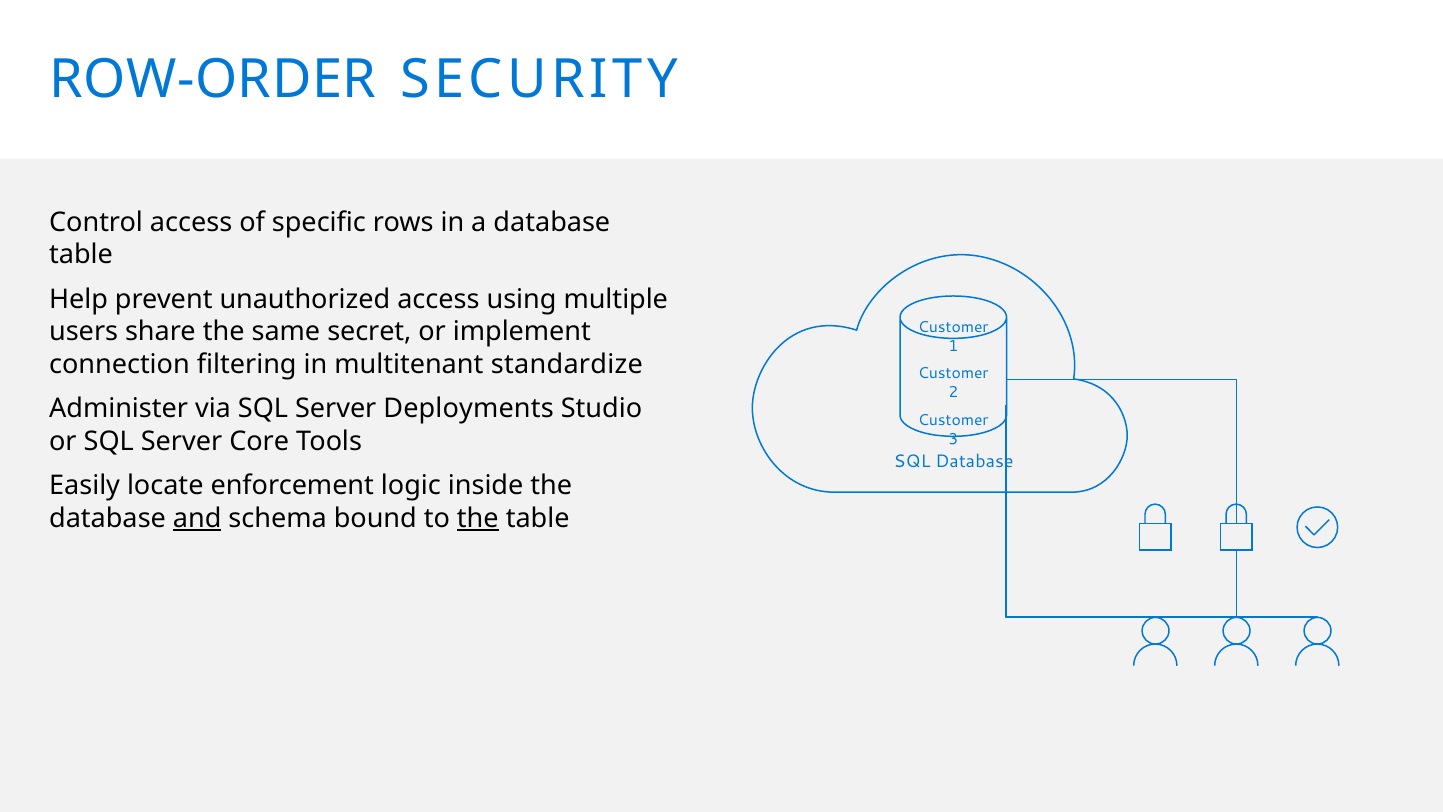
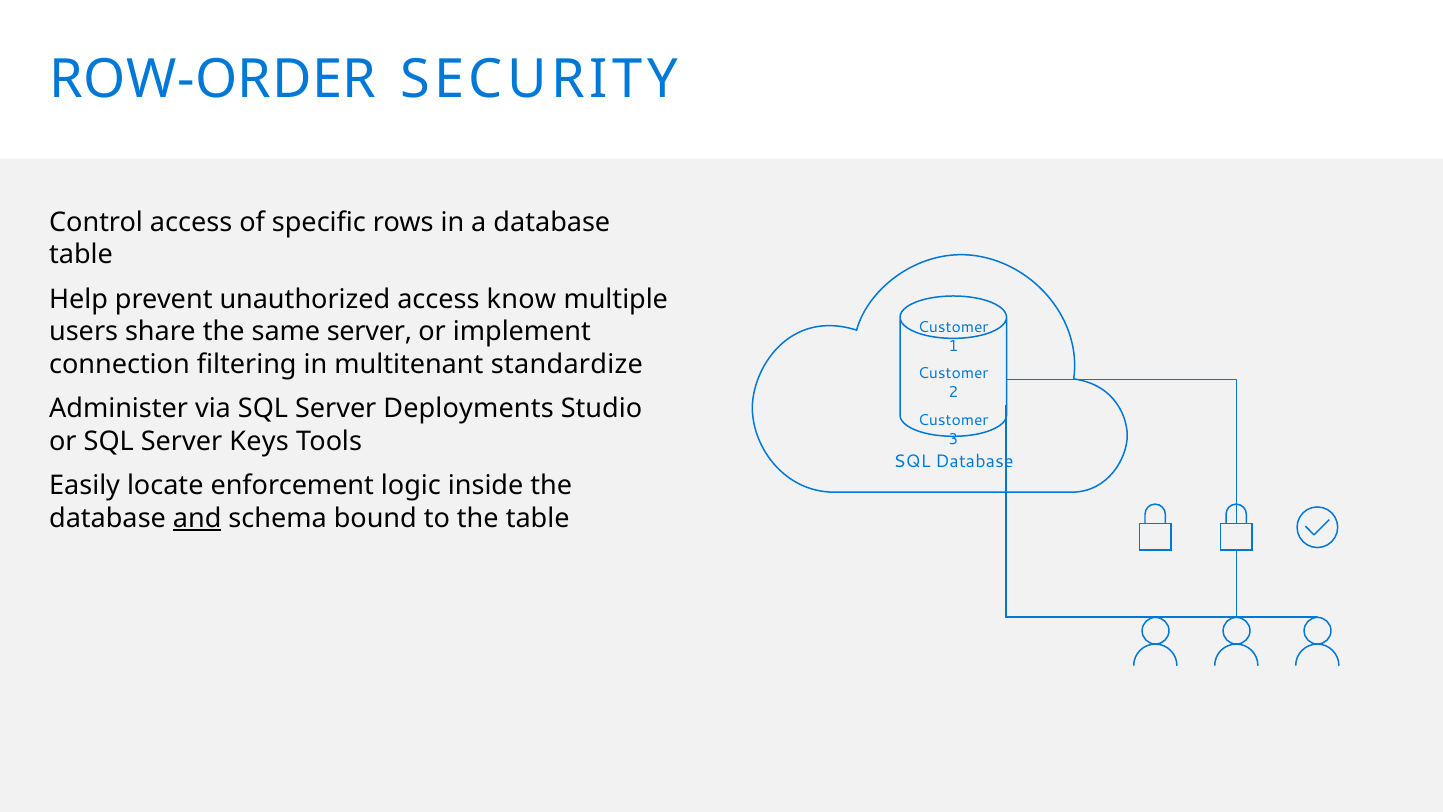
using: using -> know
same secret: secret -> server
Core: Core -> Keys
the at (478, 518) underline: present -> none
